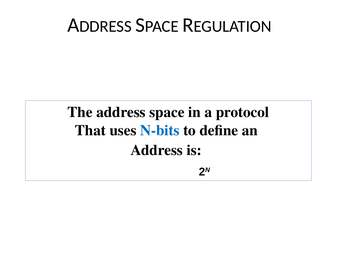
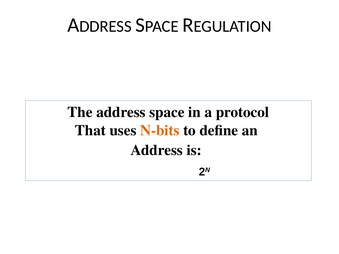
N-bits colour: blue -> orange
